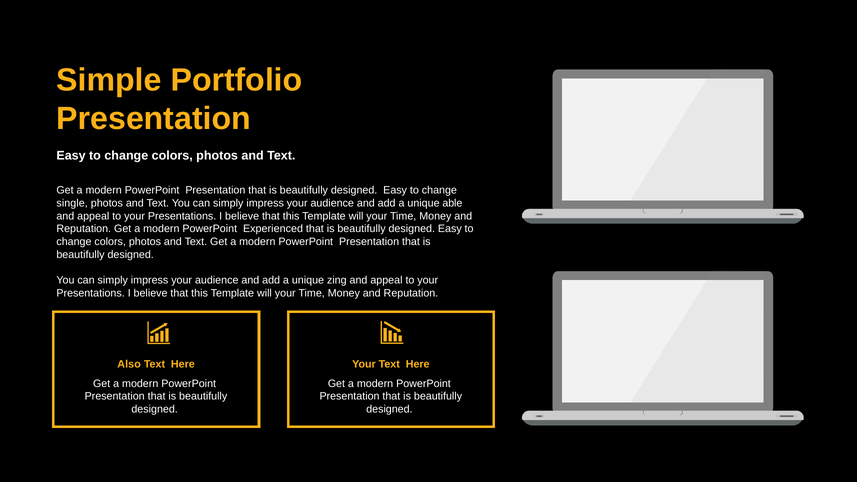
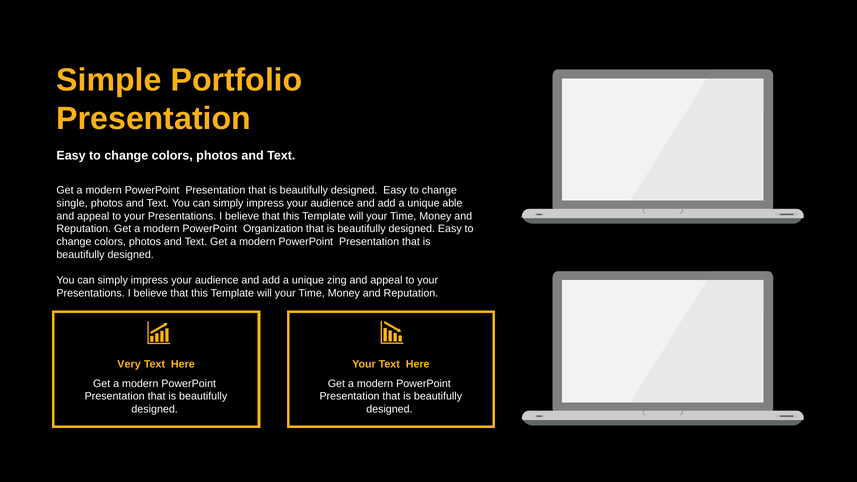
Experienced: Experienced -> Organization
Also: Also -> Very
